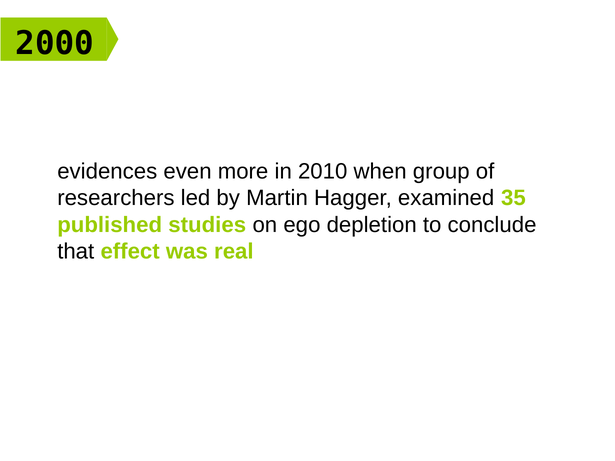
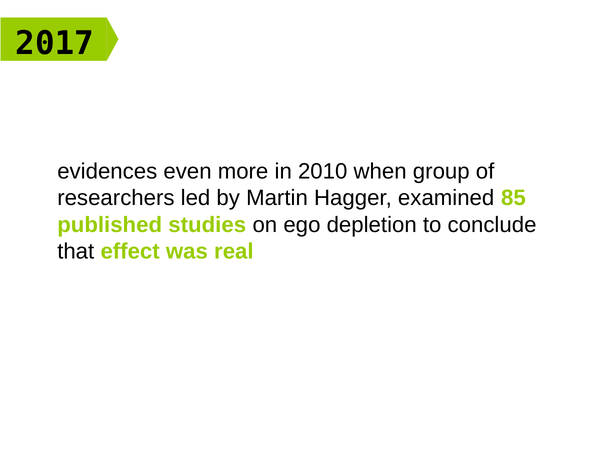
2000: 2000 -> 2017
35: 35 -> 85
